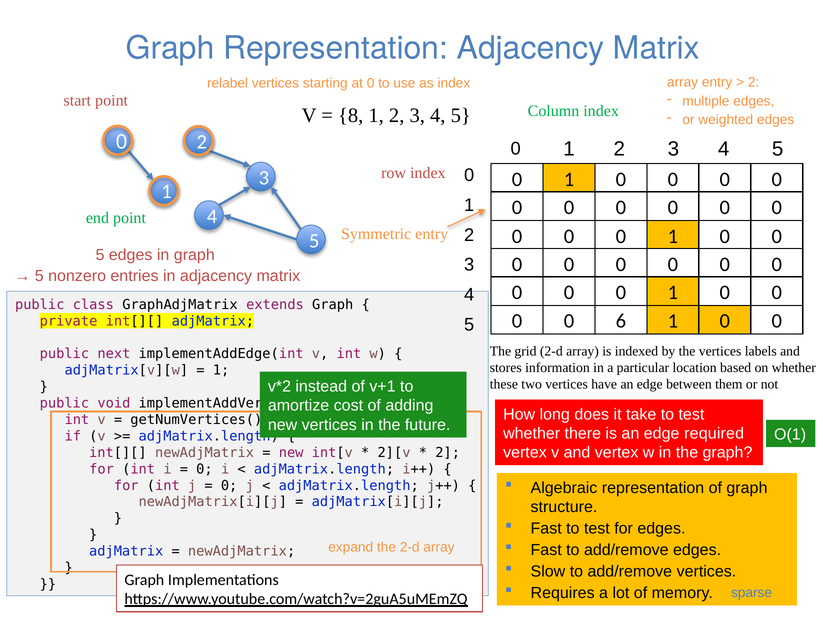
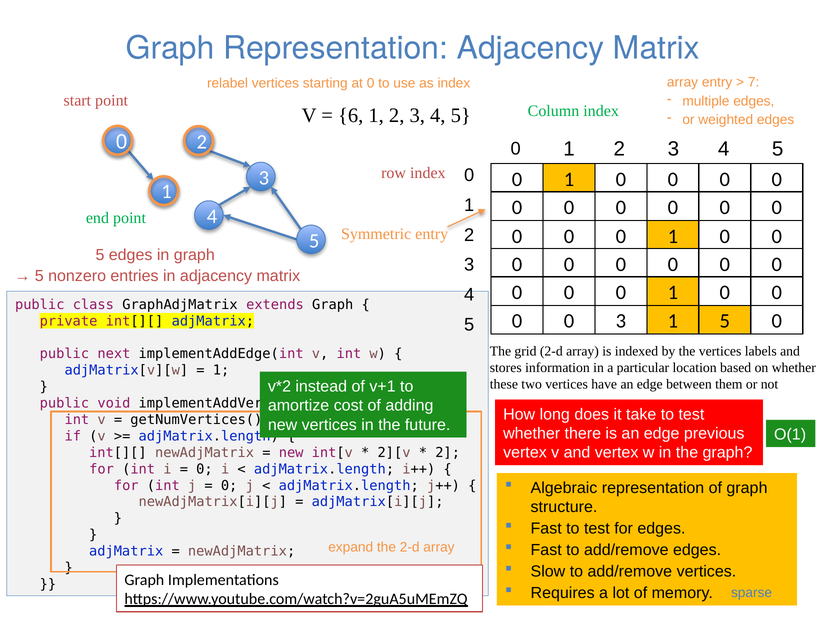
2 at (754, 83): 2 -> 7
8: 8 -> 6
0 6: 6 -> 3
0 at (725, 321): 0 -> 5
required: required -> previous
